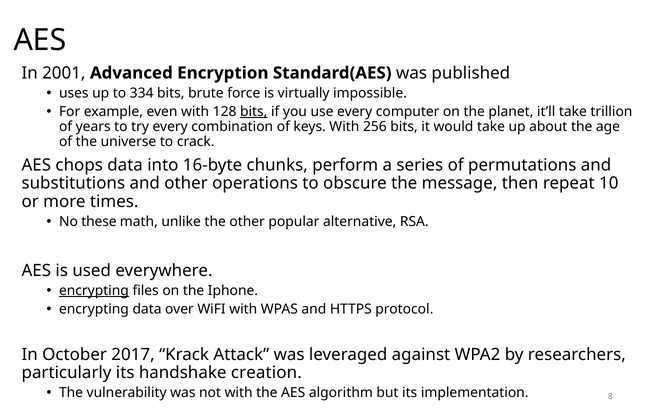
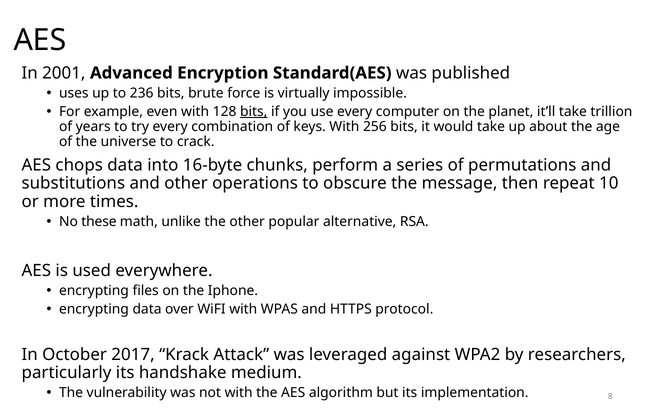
334: 334 -> 236
encrypting at (94, 290) underline: present -> none
creation: creation -> medium
